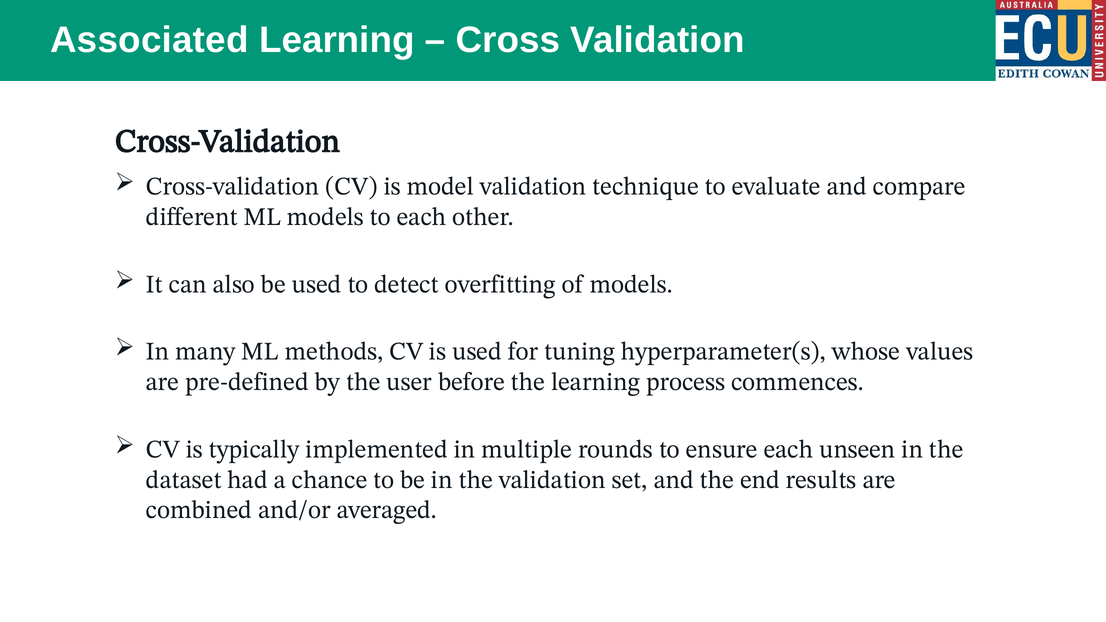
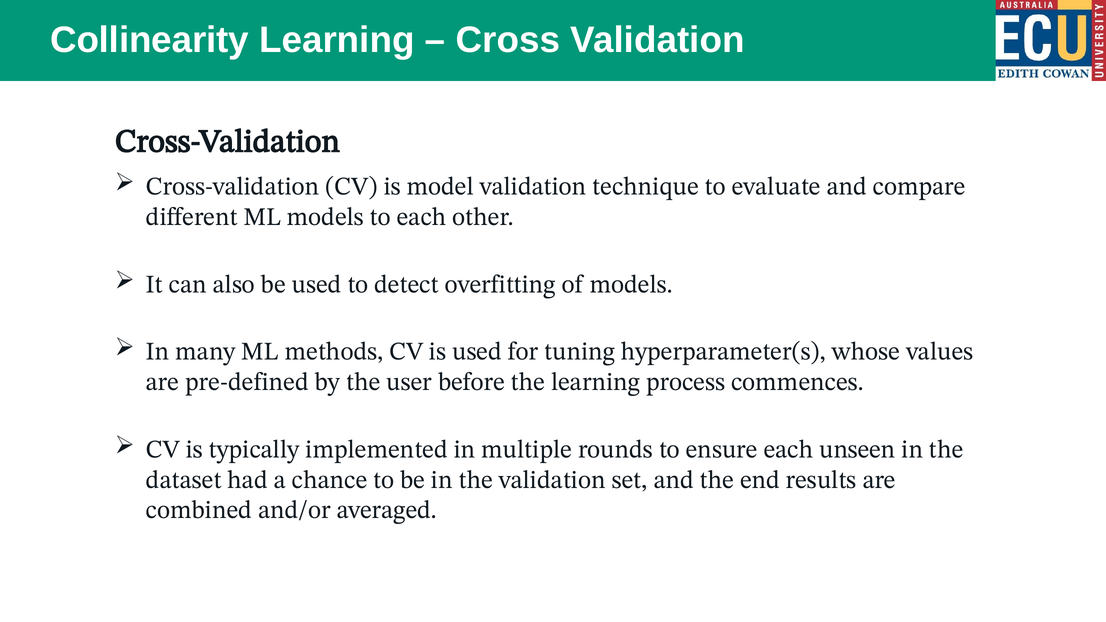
Associated: Associated -> Collinearity
